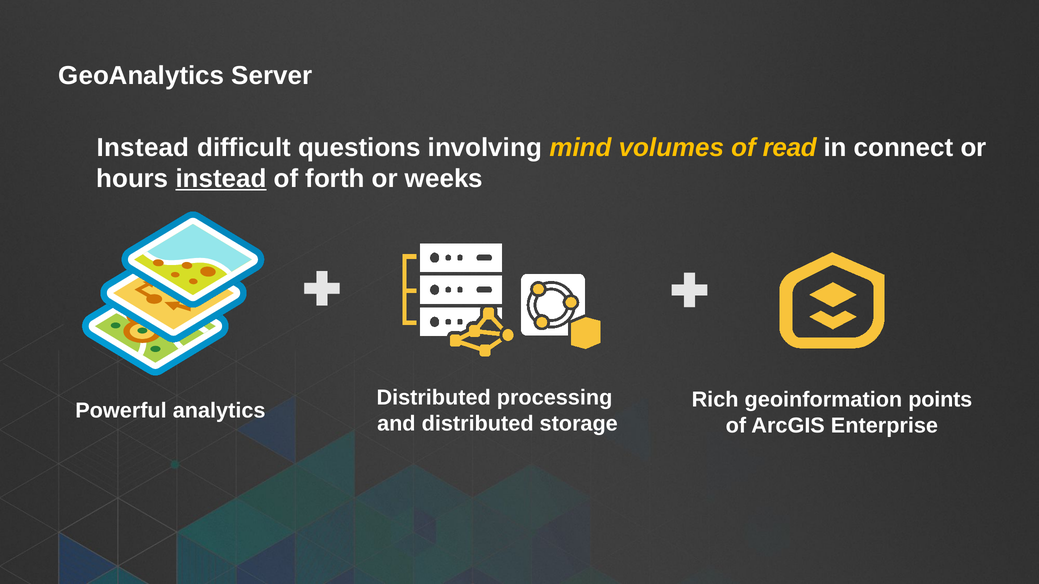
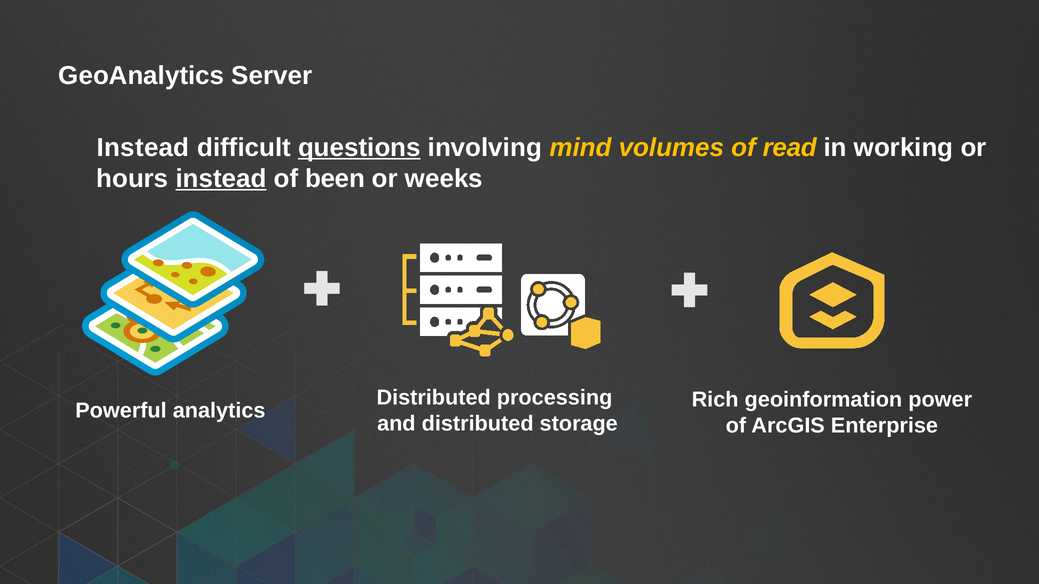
questions underline: none -> present
connect: connect -> working
forth: forth -> been
points: points -> power
